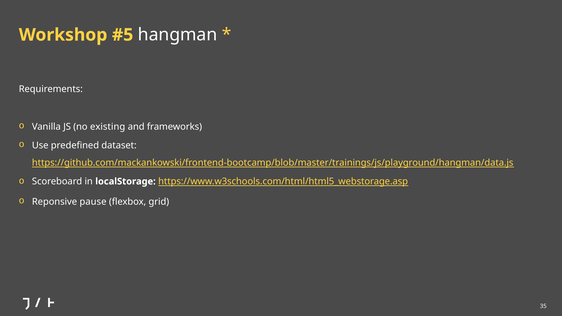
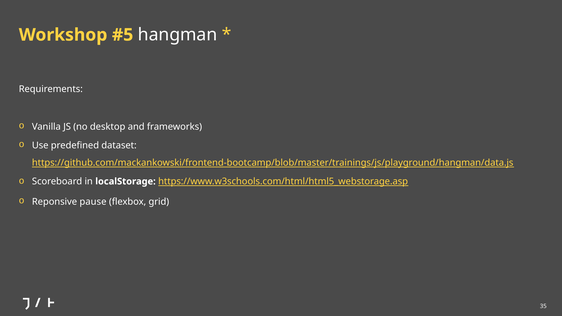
existing: existing -> desktop
